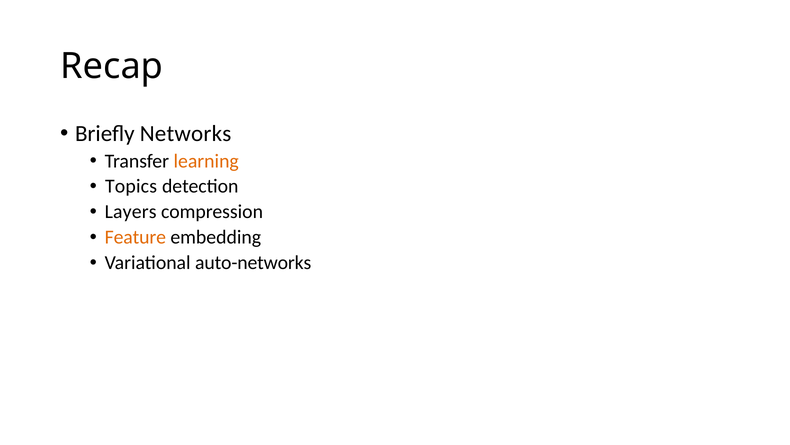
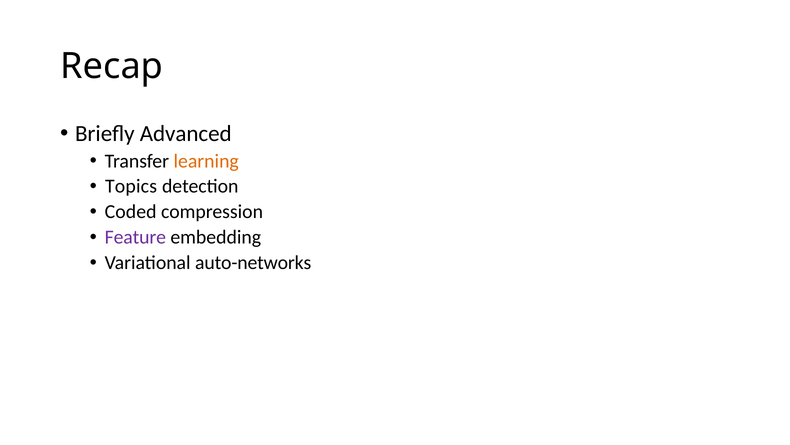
Networks: Networks -> Advanced
Layers: Layers -> Coded
Feature colour: orange -> purple
